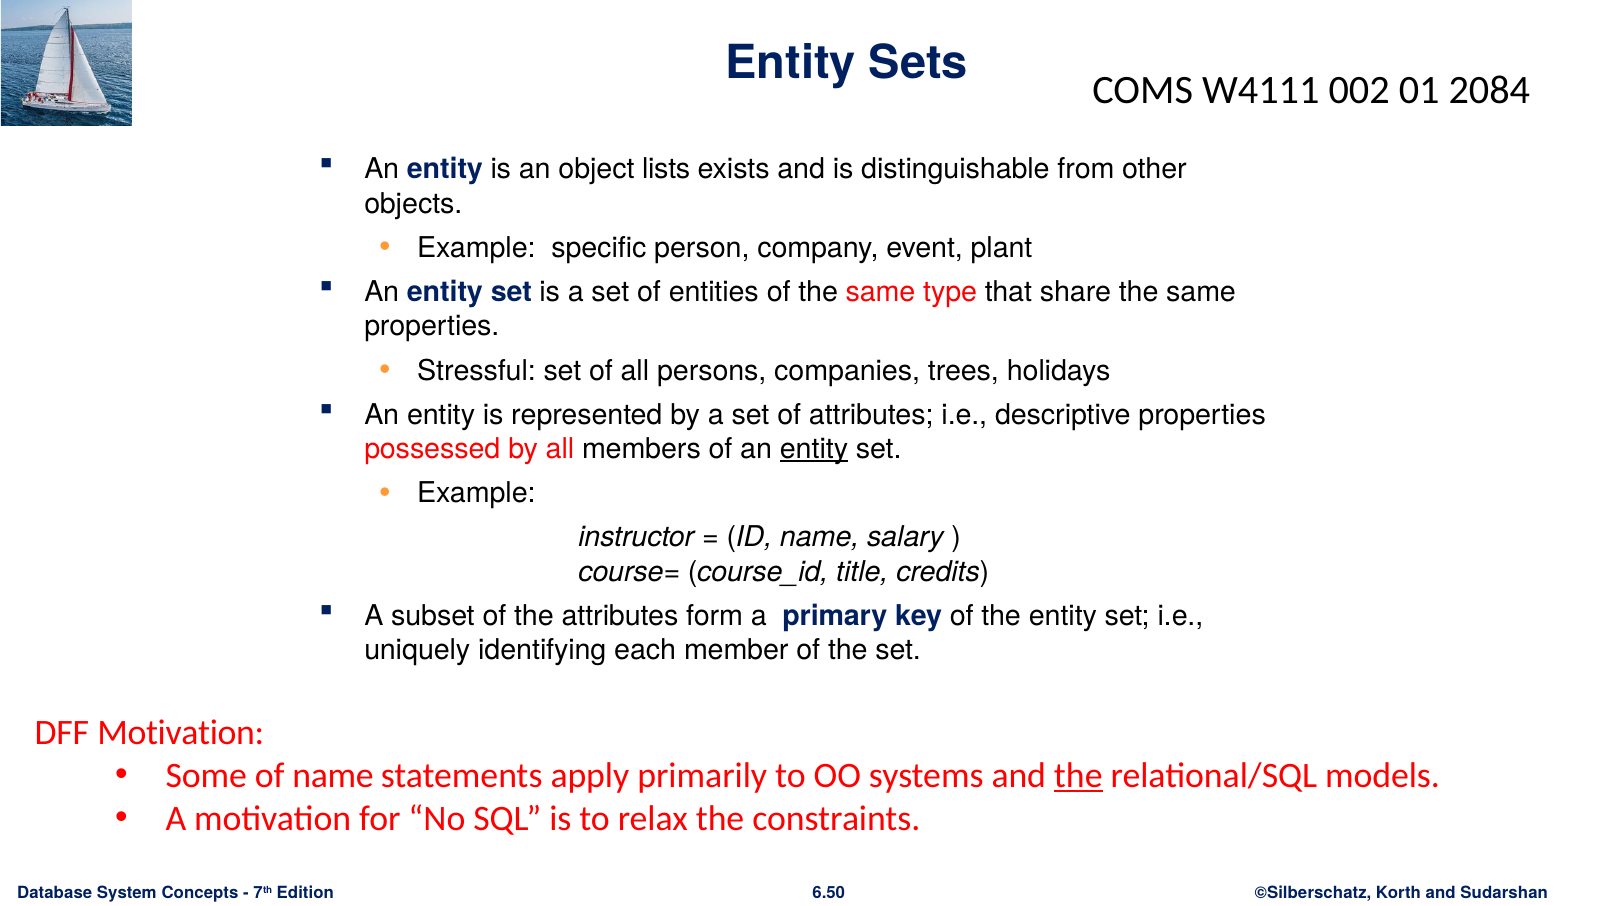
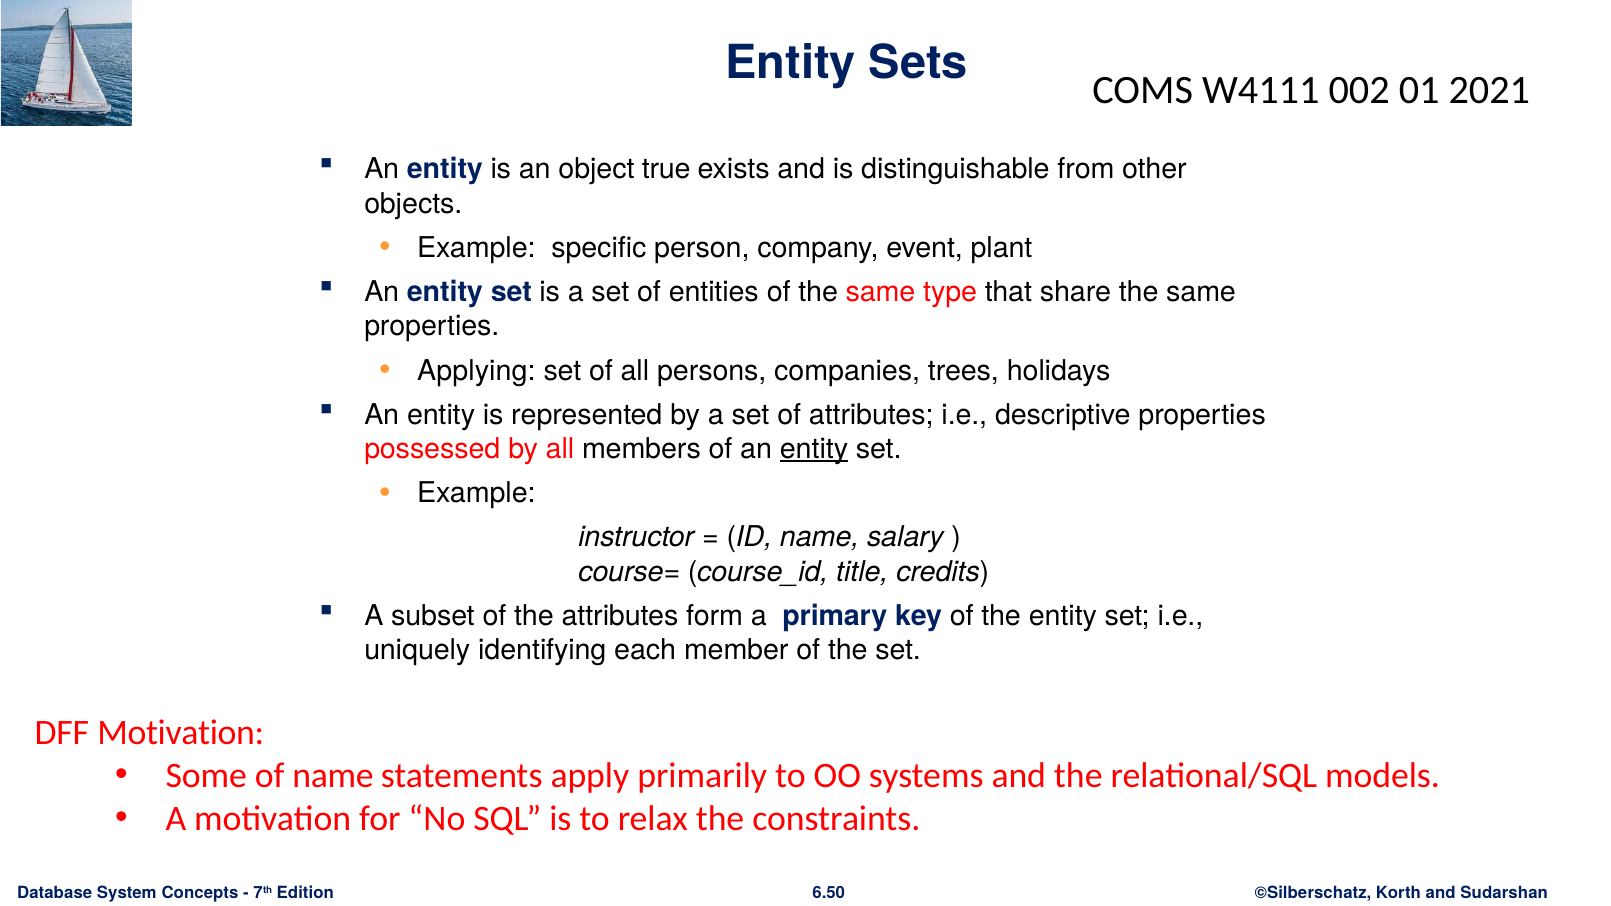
2084: 2084 -> 2021
lists: lists -> true
Stressful: Stressful -> Applying
the at (1078, 776) underline: present -> none
